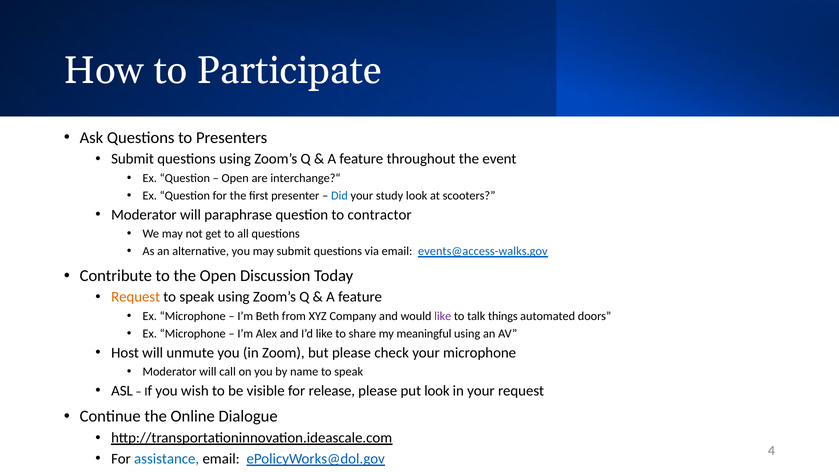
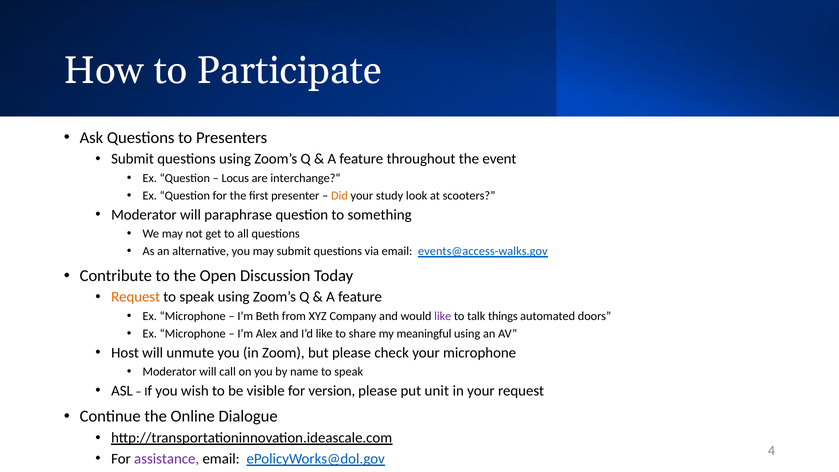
Open at (235, 178): Open -> Locus
Did colour: blue -> orange
contractor: contractor -> something
release: release -> version
put look: look -> unit
assistance colour: blue -> purple
